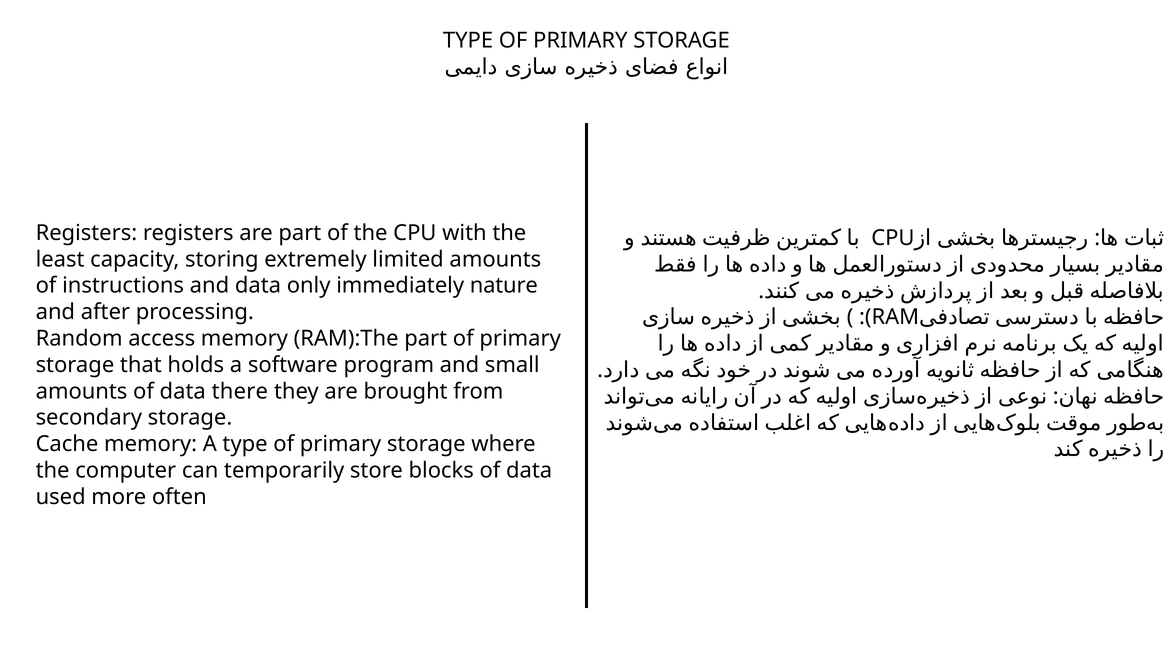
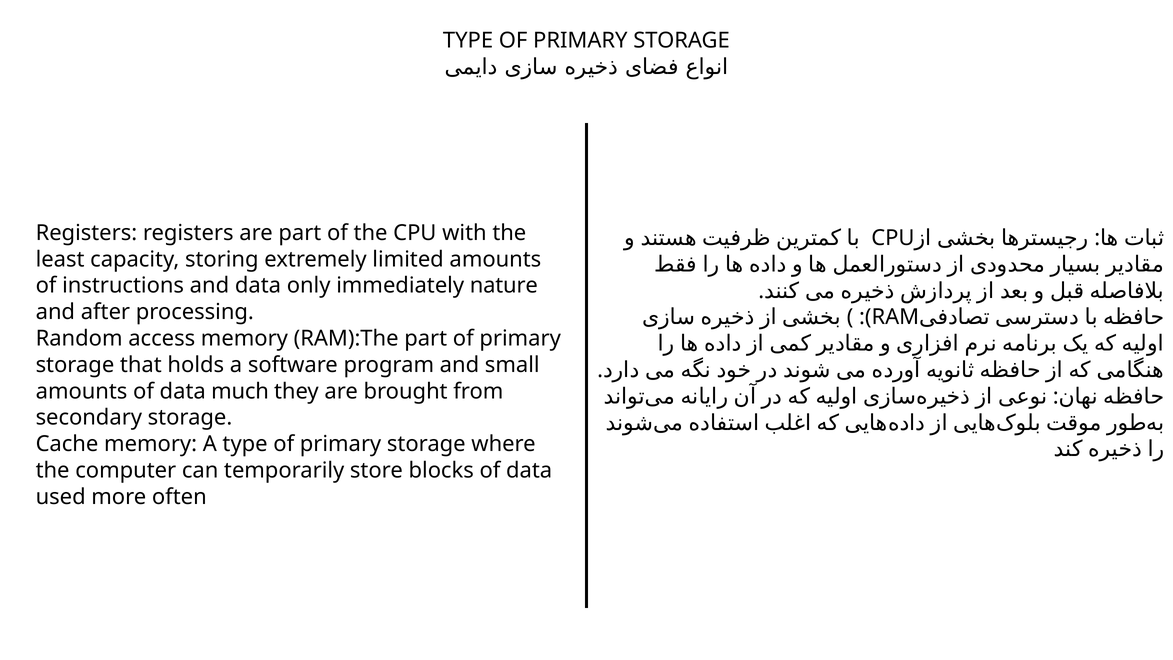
there: there -> much
